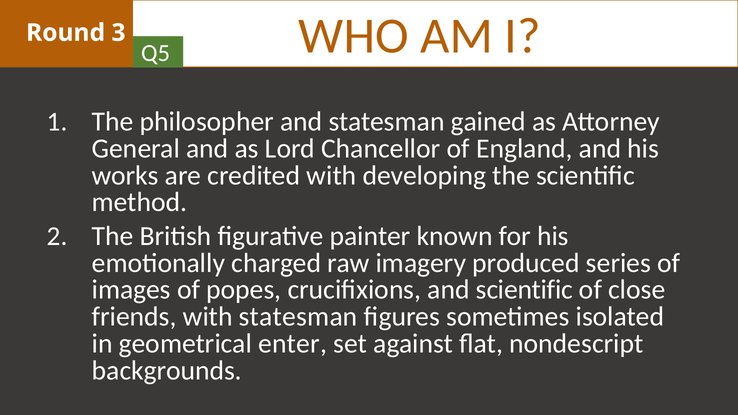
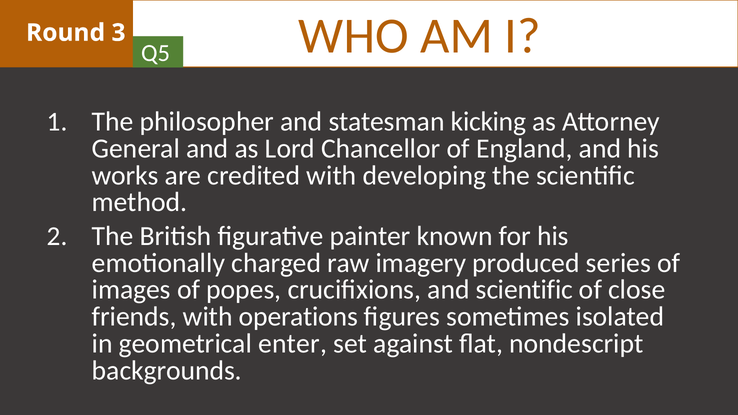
gained: gained -> kicking
with statesman: statesman -> operations
